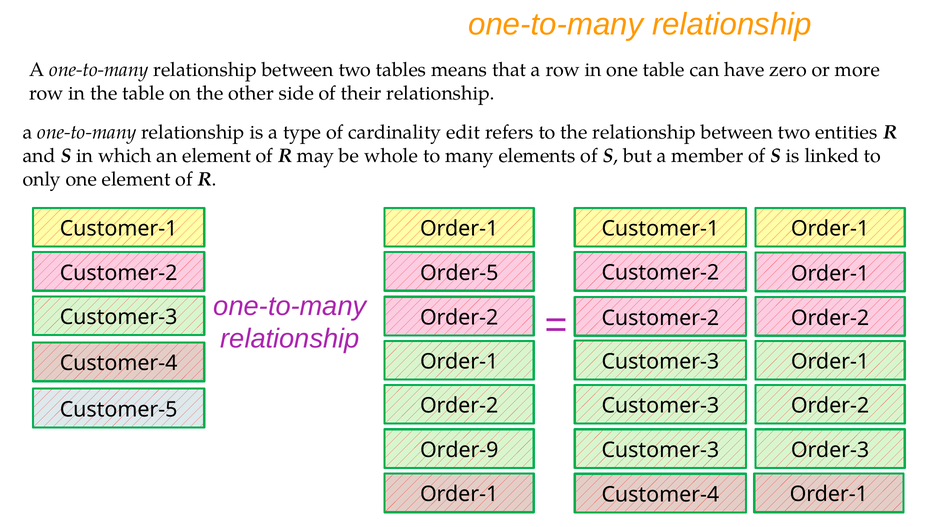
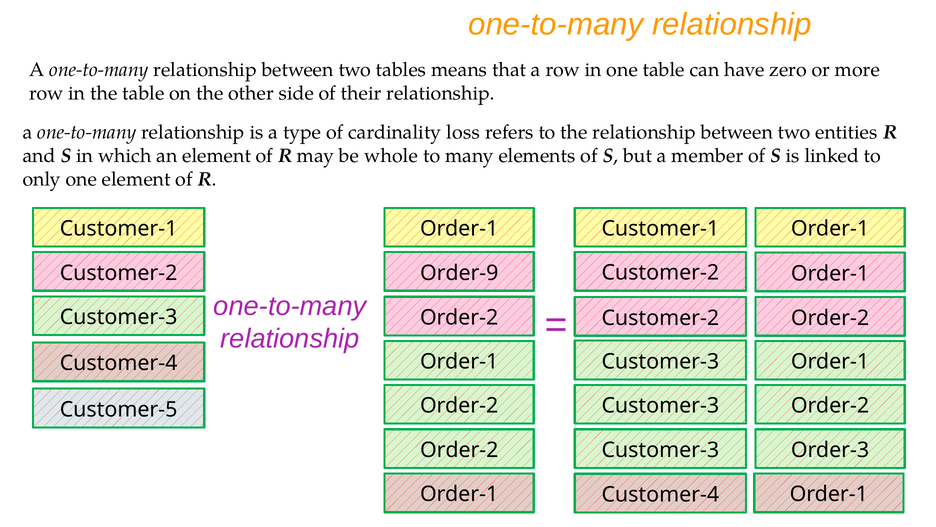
edit: edit -> loss
Order-5: Order-5 -> Order-9
Order-9 at (459, 450): Order-9 -> Order-2
